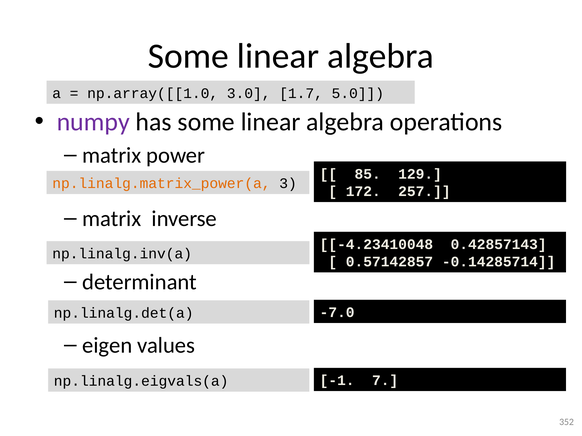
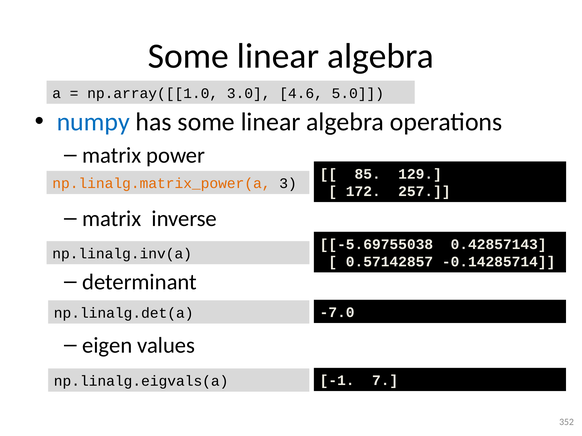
1.7: 1.7 -> 4.6
numpy colour: purple -> blue
-4.23410048: -4.23410048 -> -5.69755038
